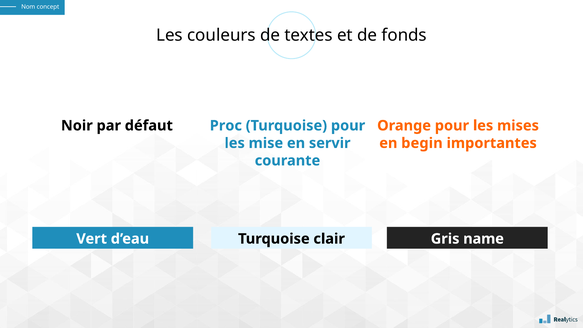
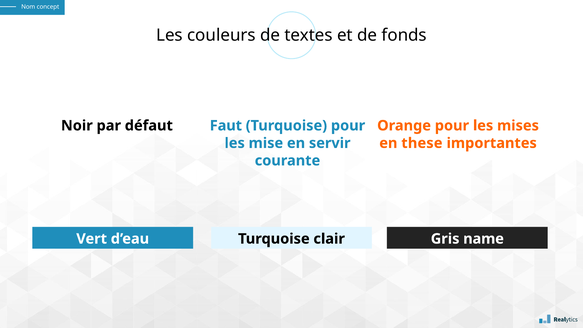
Proc: Proc -> Faut
begin: begin -> these
